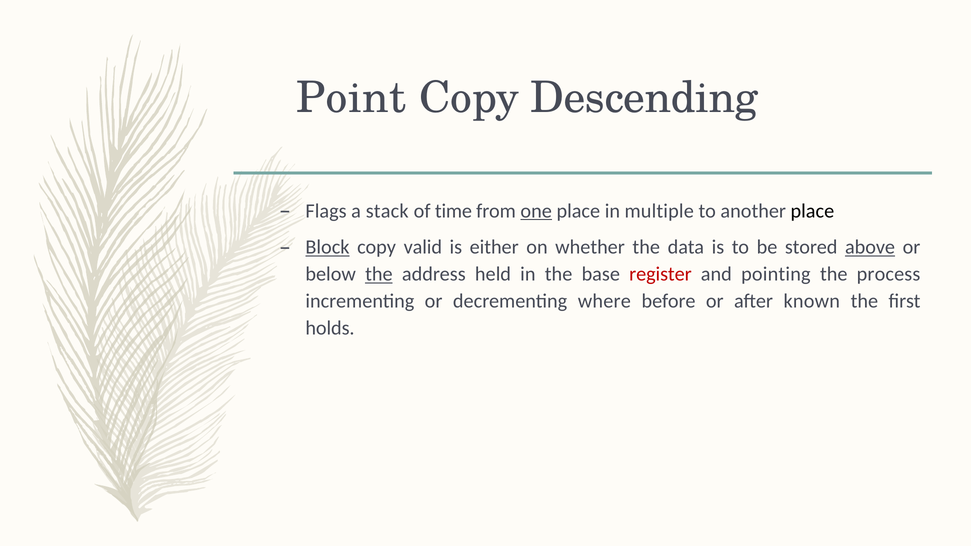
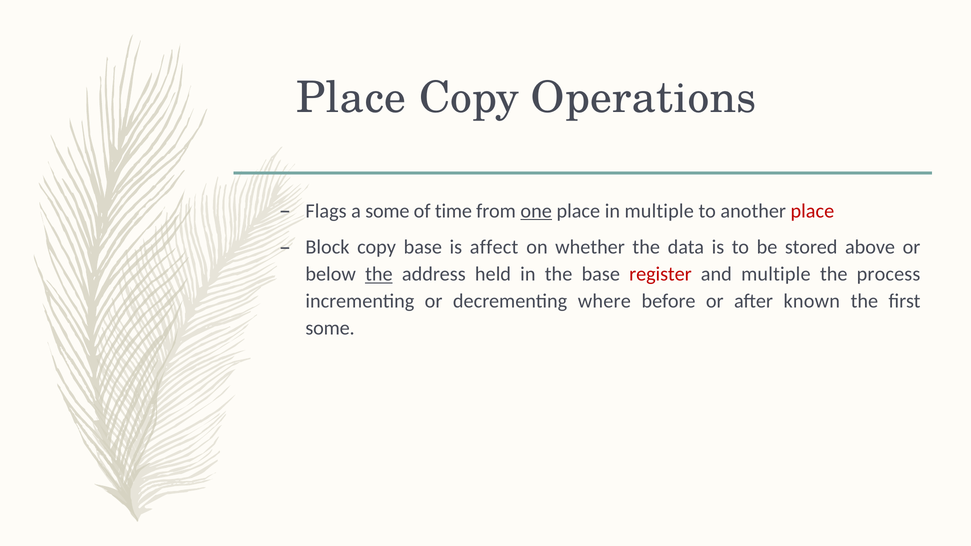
Point at (351, 98): Point -> Place
Descending: Descending -> Operations
a stack: stack -> some
place at (812, 211) colour: black -> red
Block underline: present -> none
copy valid: valid -> base
either: either -> affect
above underline: present -> none
and pointing: pointing -> multiple
holds at (330, 328): holds -> some
